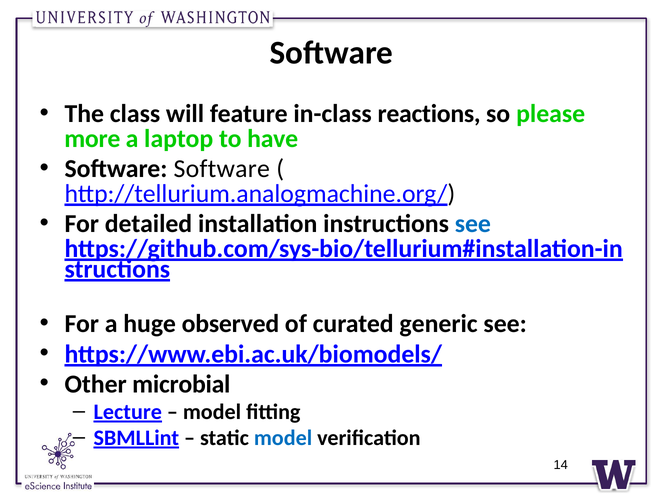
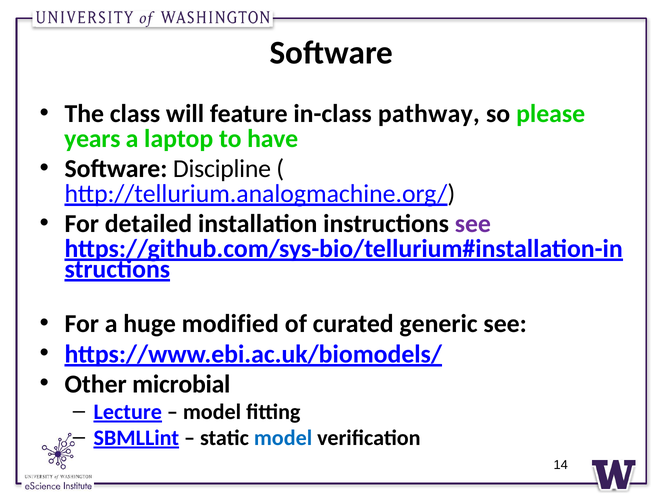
reactions: reactions -> pathway
more: more -> years
Software Software: Software -> Discipline
see at (473, 224) colour: blue -> purple
observed: observed -> modified
